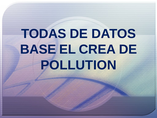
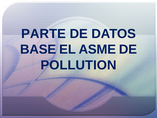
TODAS: TODAS -> PARTE
CREA: CREA -> ASME
